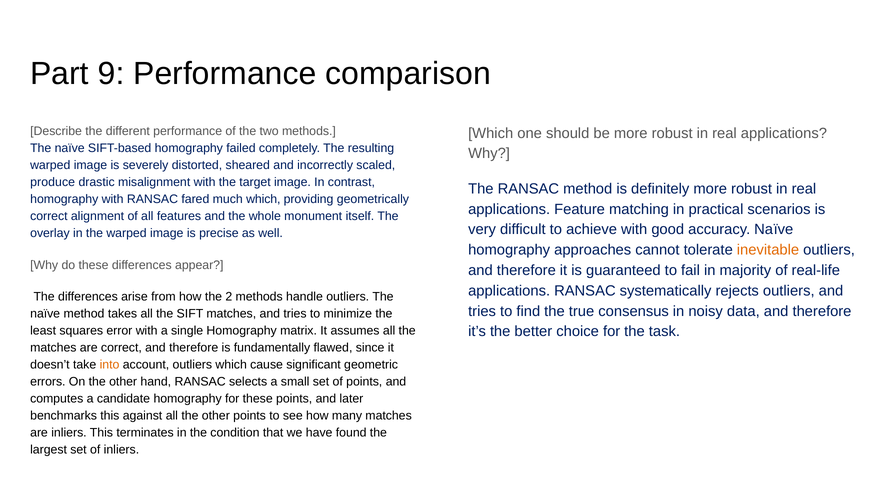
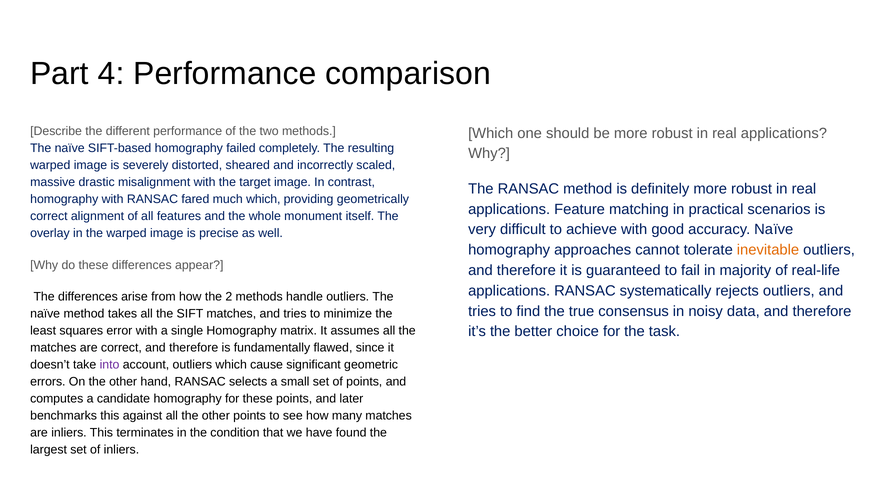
9: 9 -> 4
produce: produce -> massive
into colour: orange -> purple
